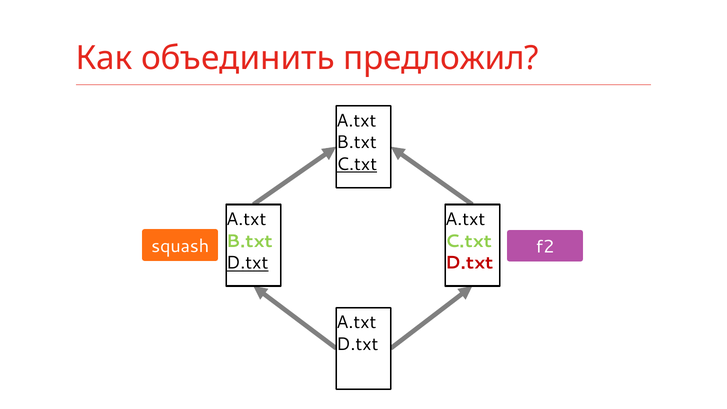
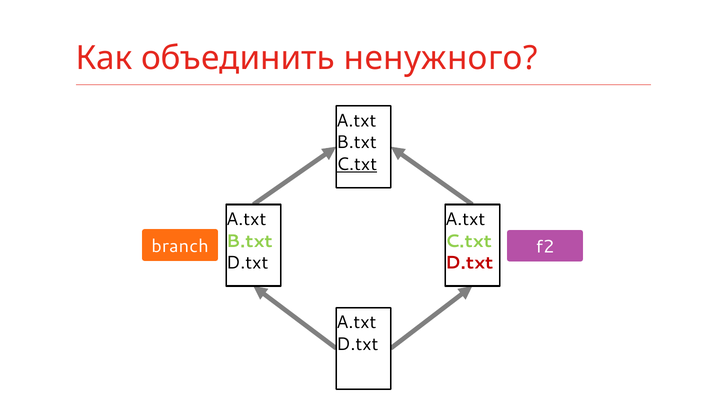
предложил: предложил -> ненужного
squash: squash -> branch
D.txt at (247, 263) underline: present -> none
